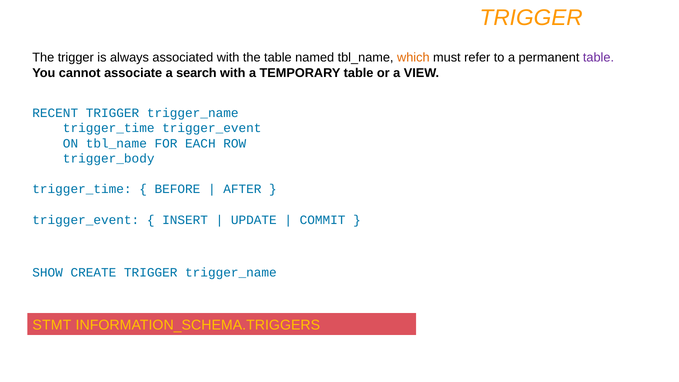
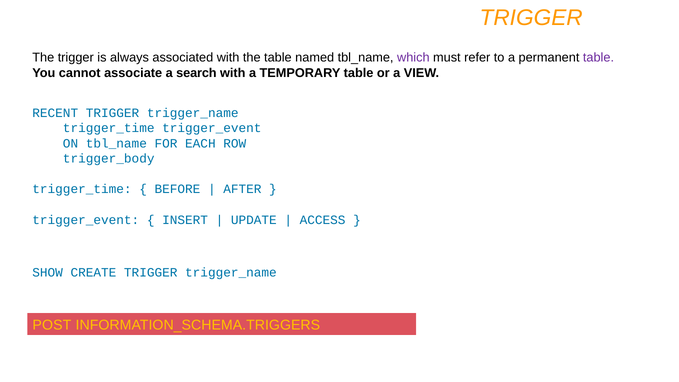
which colour: orange -> purple
COMMIT: COMMIT -> ACCESS
STMT: STMT -> POST
